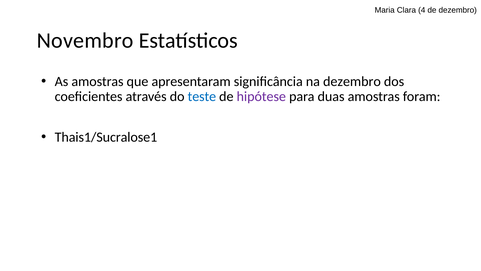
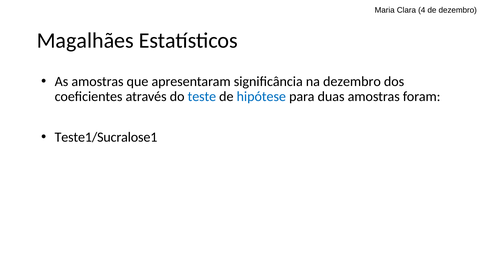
Novembro: Novembro -> Magalhães
hipótese colour: purple -> blue
Thais1/Sucralose1: Thais1/Sucralose1 -> Teste1/Sucralose1
